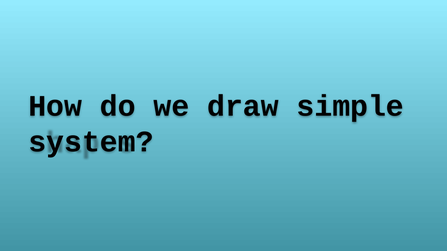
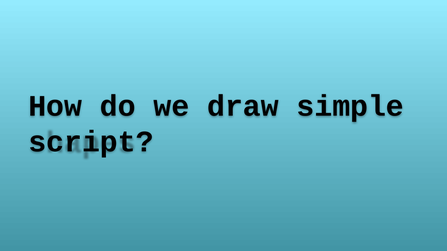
system: system -> script
